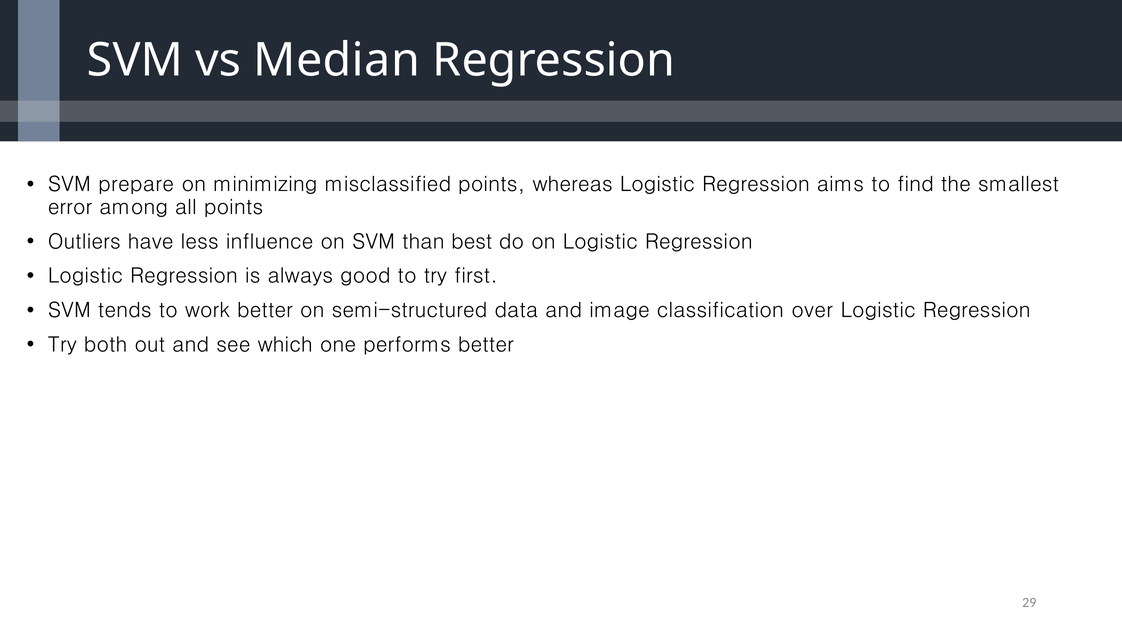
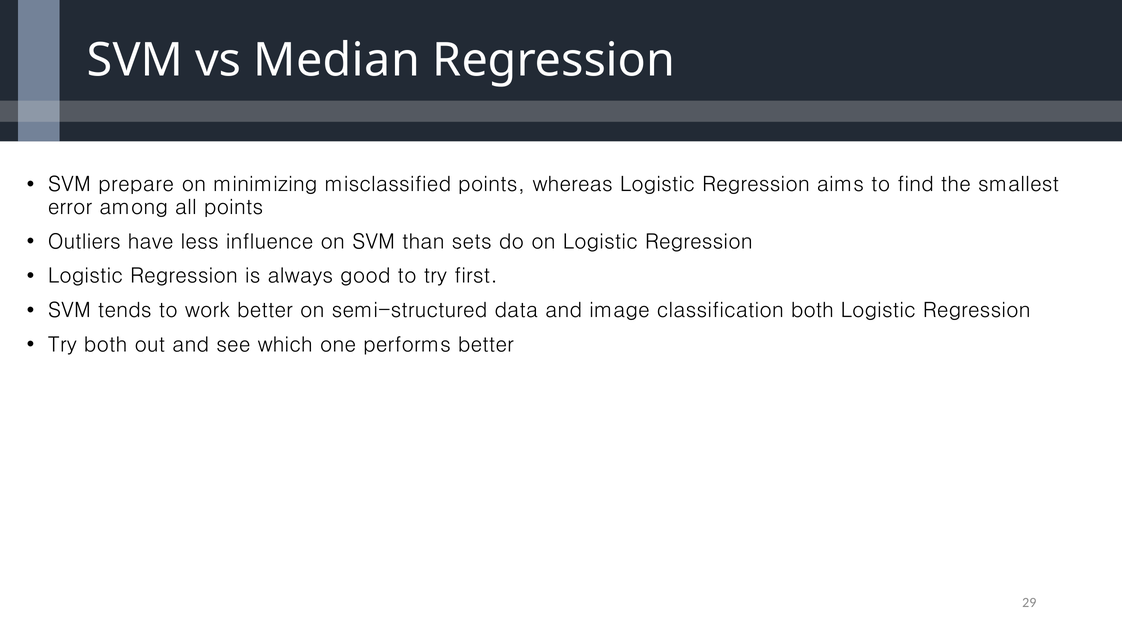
best: best -> sets
classification over: over -> both
